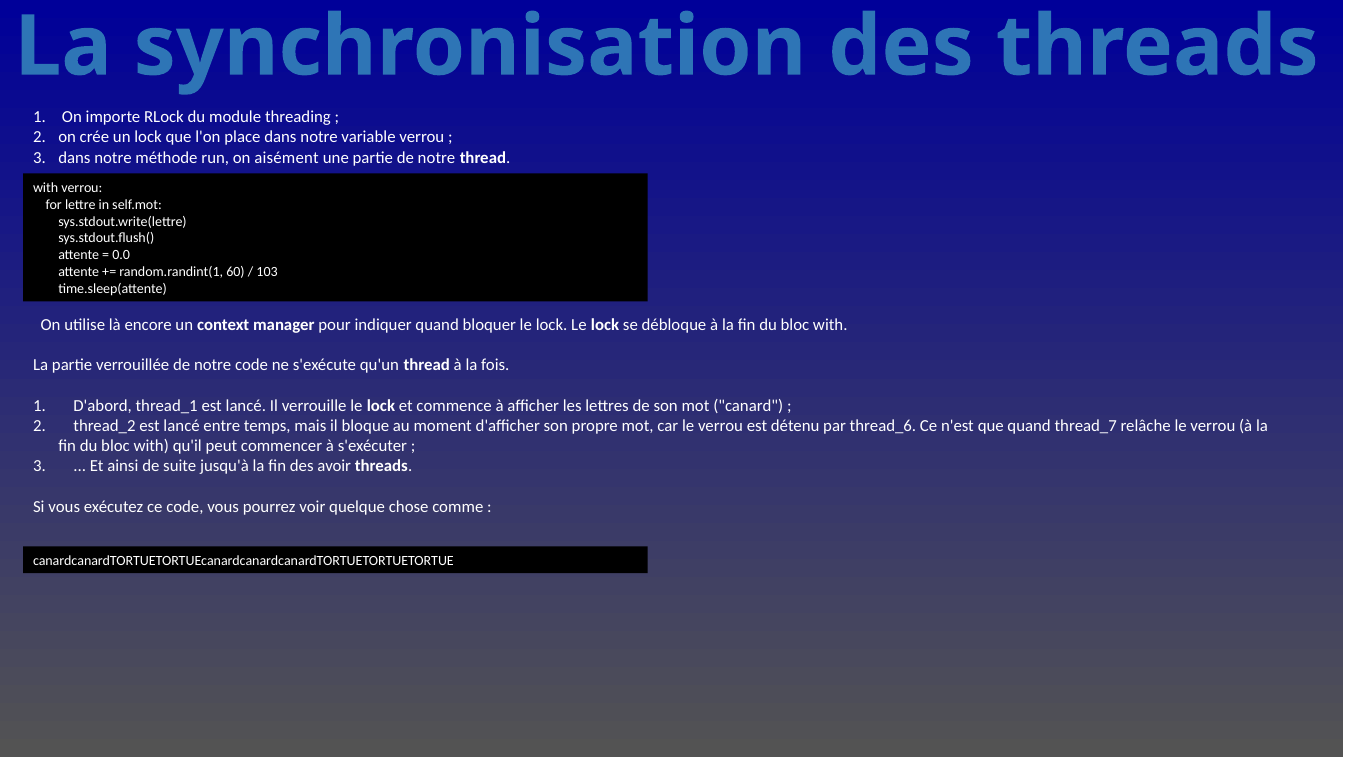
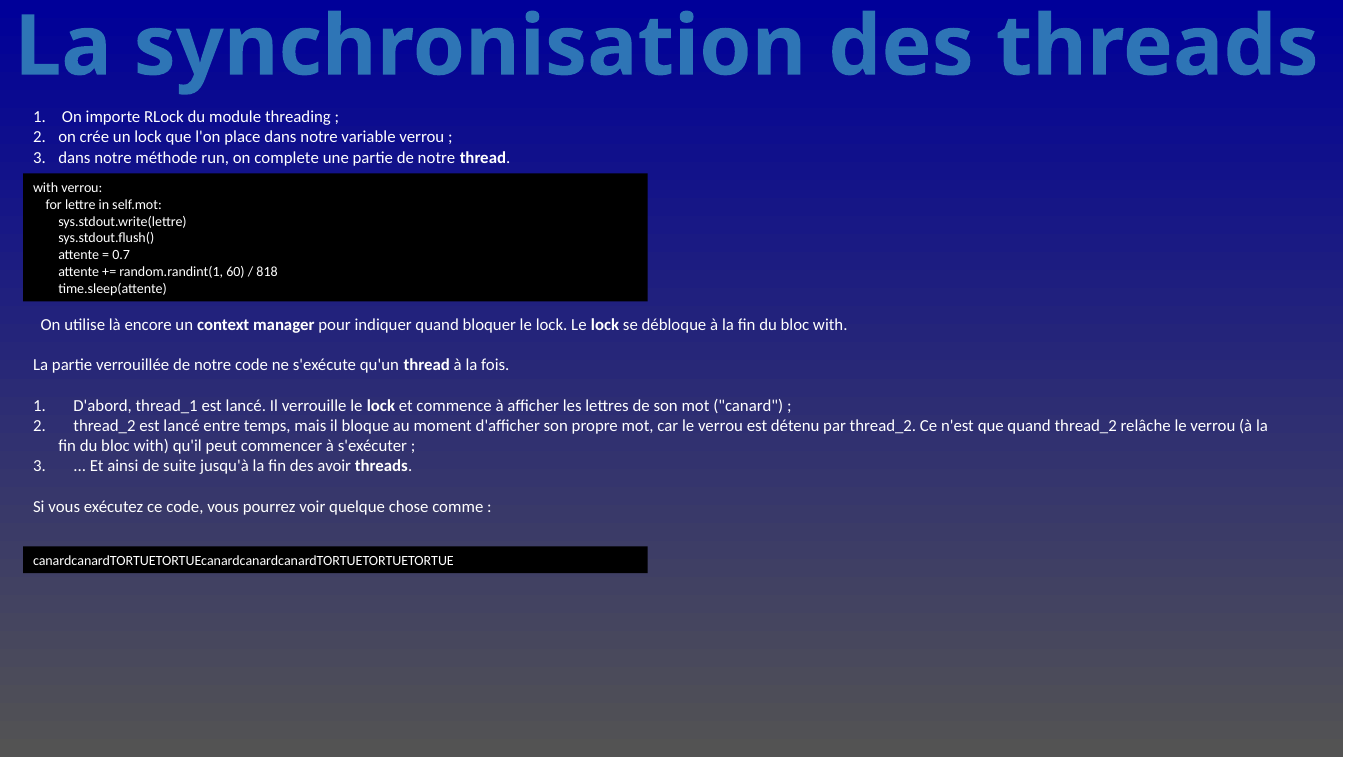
aisément: aisément -> complete
0.0: 0.0 -> 0.7
103: 103 -> 818
par thread_6: thread_6 -> thread_2
quand thread_7: thread_7 -> thread_2
